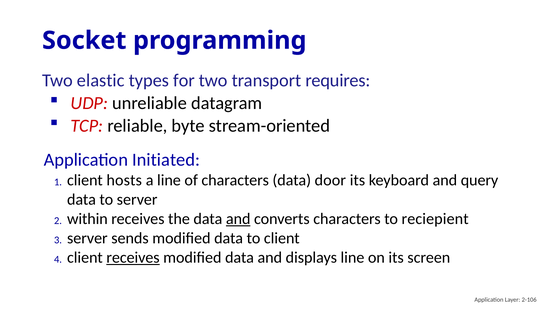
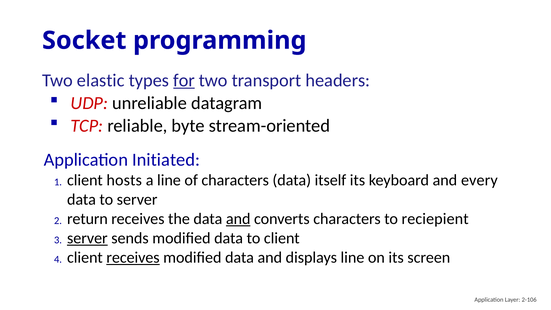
for underline: none -> present
requires: requires -> headers
door: door -> itself
query: query -> every
within: within -> return
server at (87, 238) underline: none -> present
